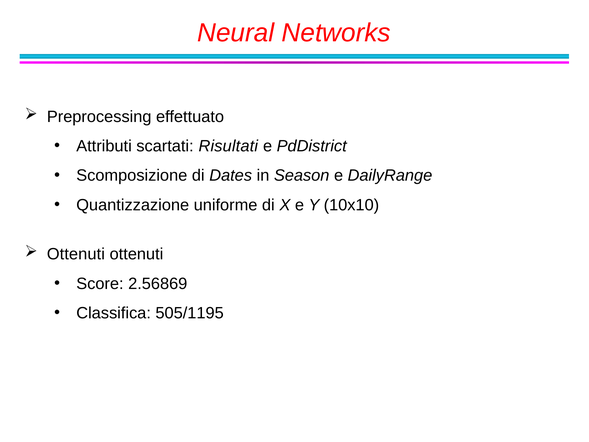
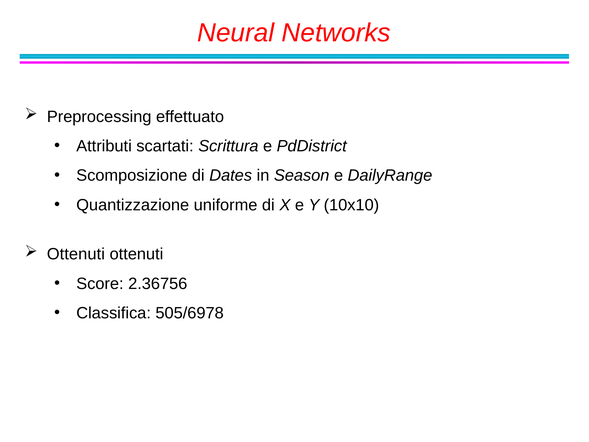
Risultati: Risultati -> Scrittura
2.56869: 2.56869 -> 2.36756
505/1195: 505/1195 -> 505/6978
